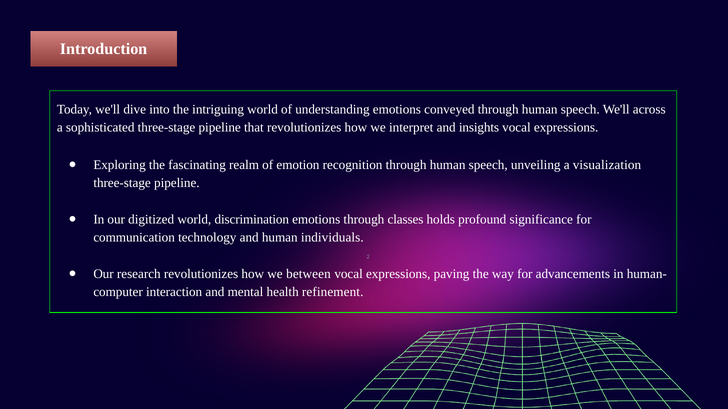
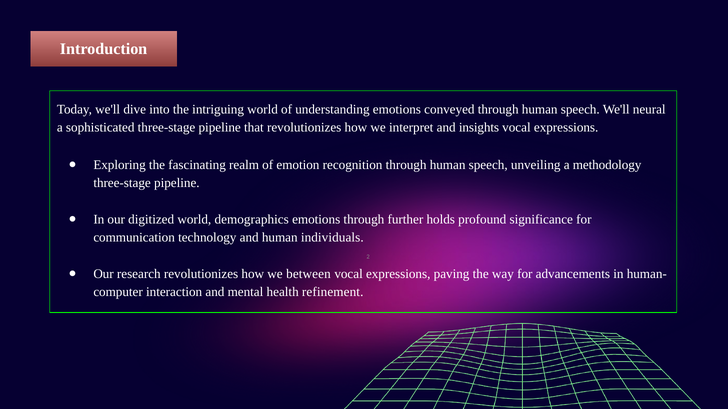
across: across -> neural
visualization: visualization -> methodology
discrimination: discrimination -> demographics
classes: classes -> further
